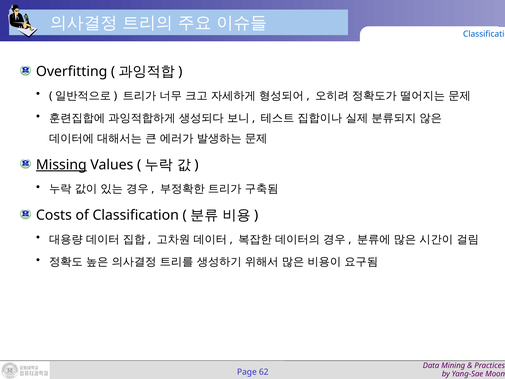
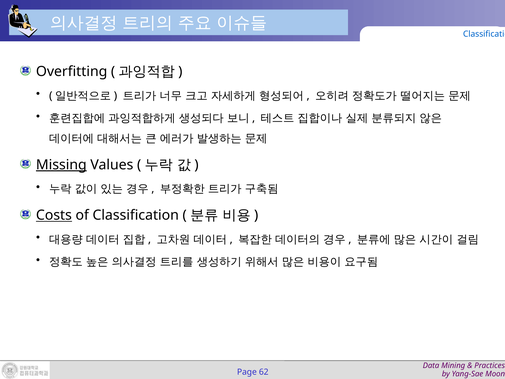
Costs underline: none -> present
